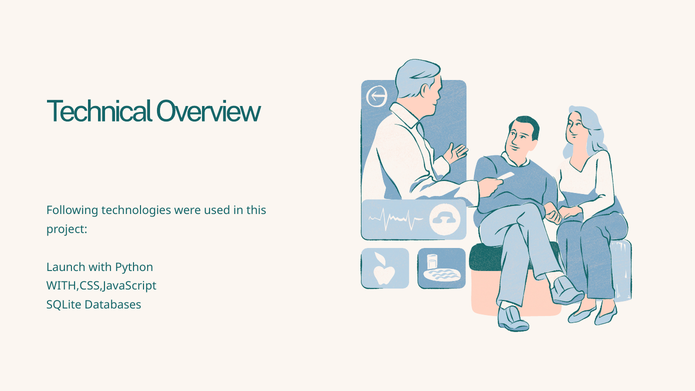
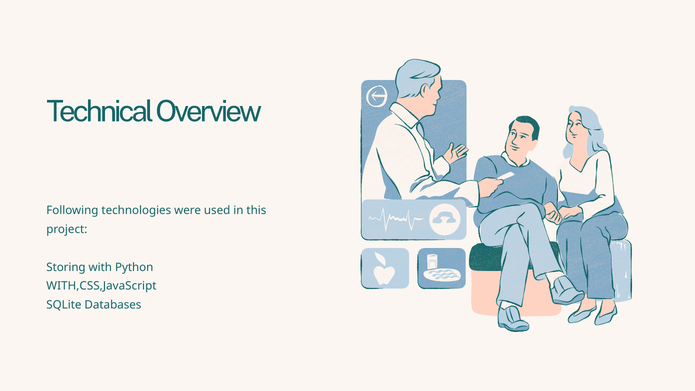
Launch: Launch -> Storing
